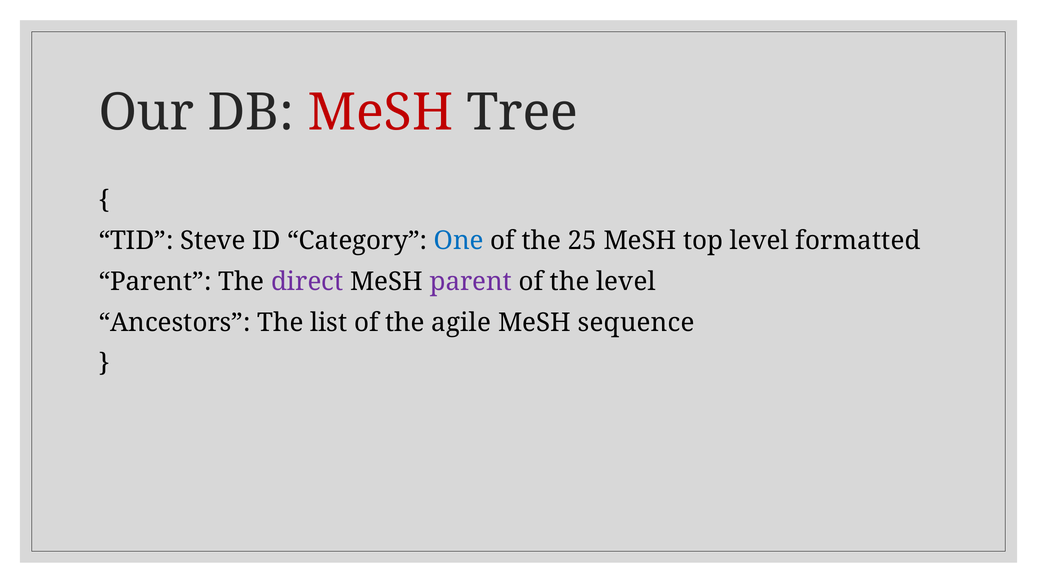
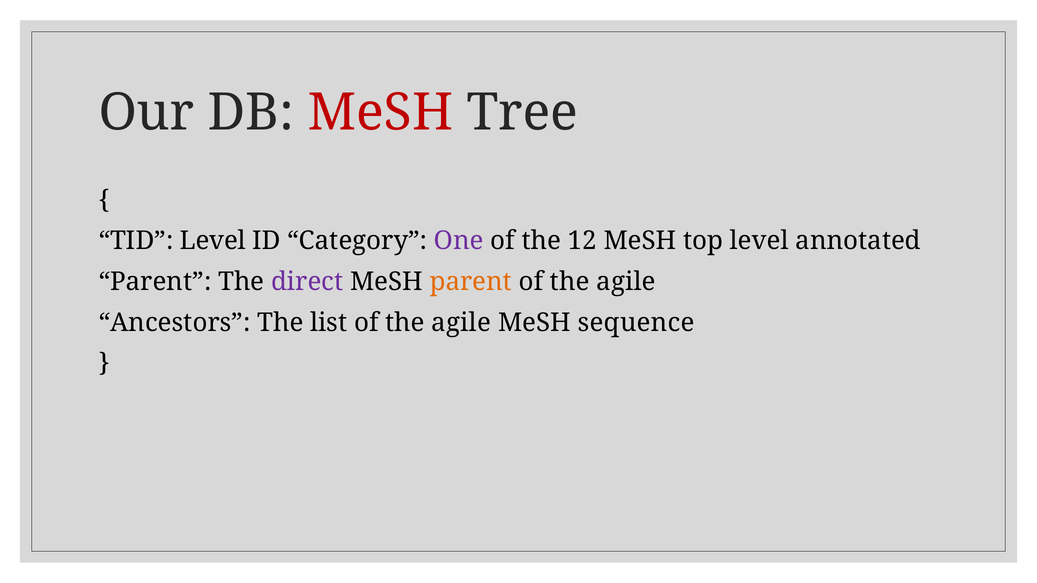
TID Steve: Steve -> Level
One colour: blue -> purple
25: 25 -> 12
formatted: formatted -> annotated
parent at (471, 282) colour: purple -> orange
level at (626, 282): level -> agile
